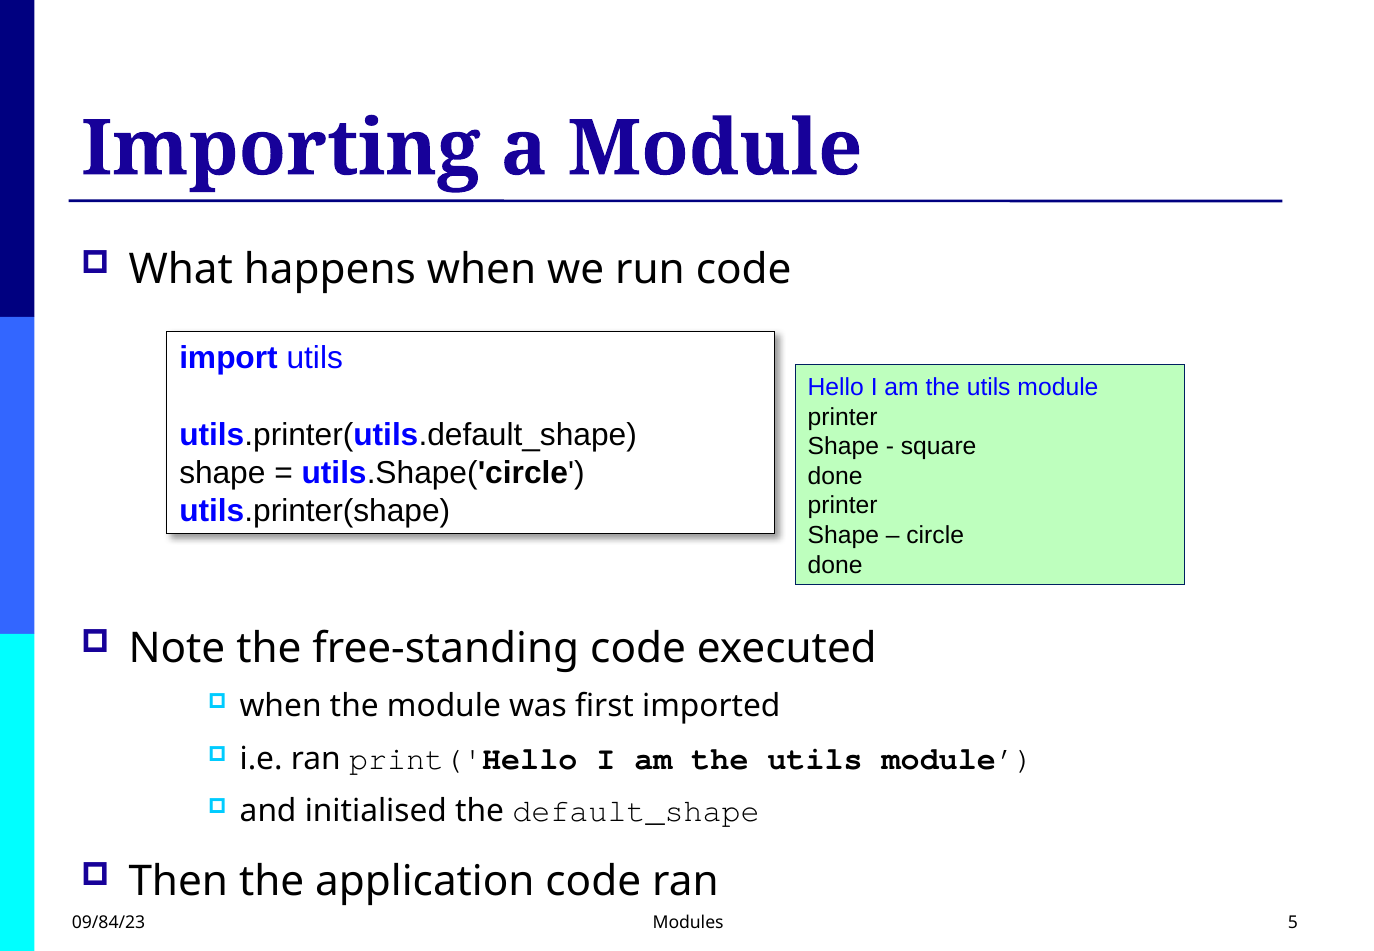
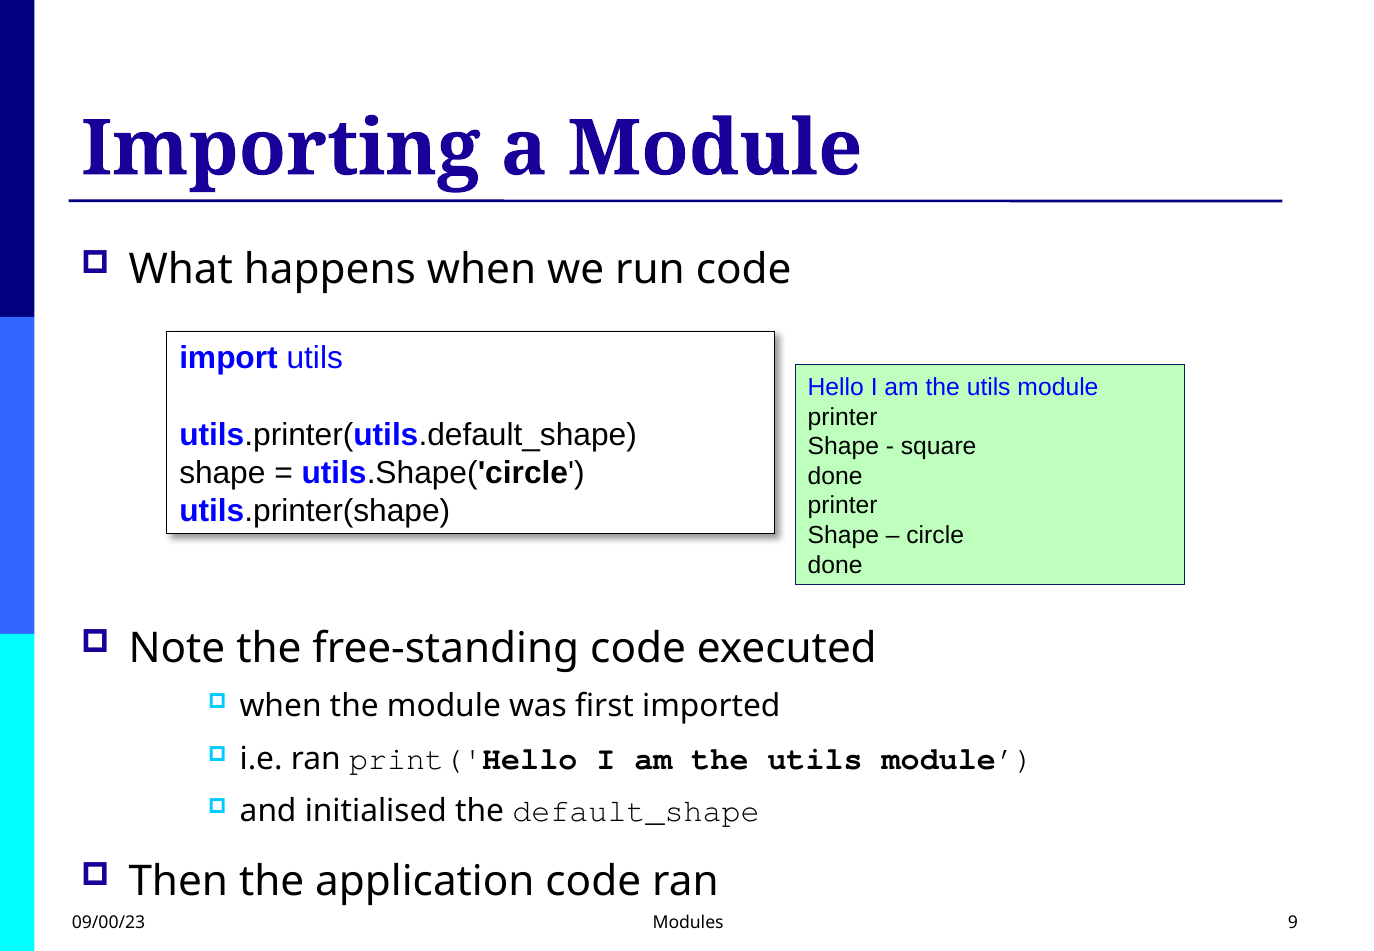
09/84/23: 09/84/23 -> 09/00/23
5: 5 -> 9
